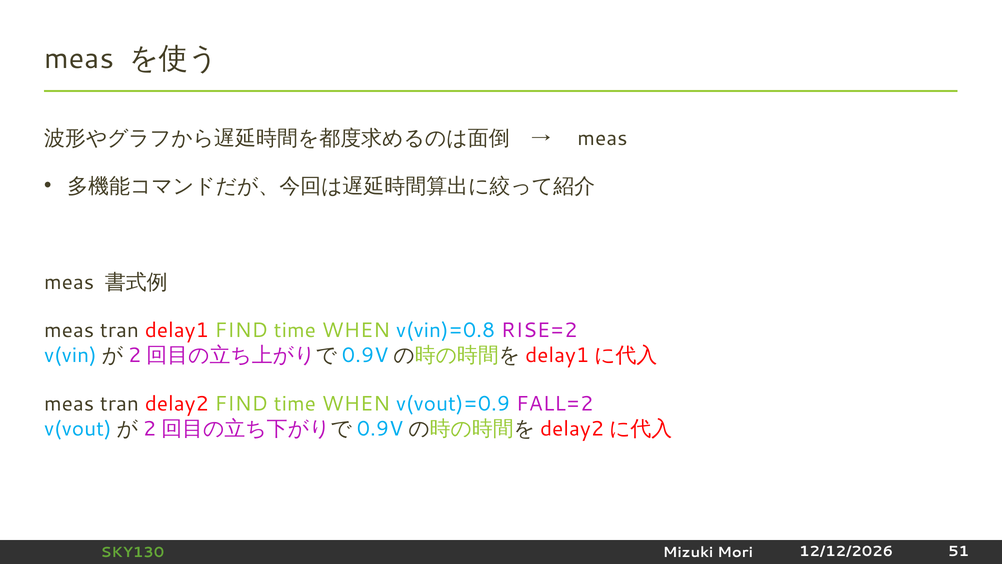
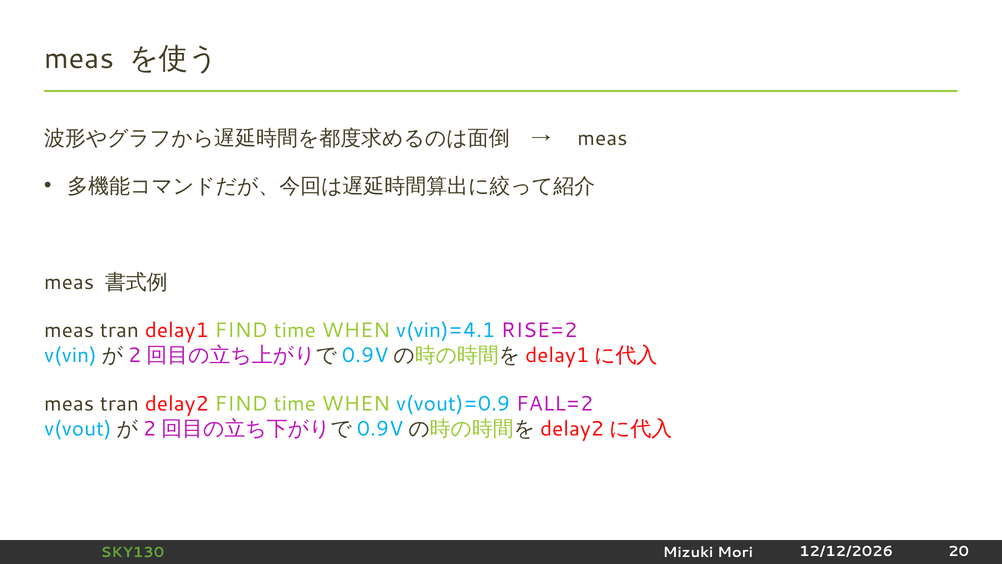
v(vin)=0.8: v(vin)=0.8 -> v(vin)=4.1
51: 51 -> 20
